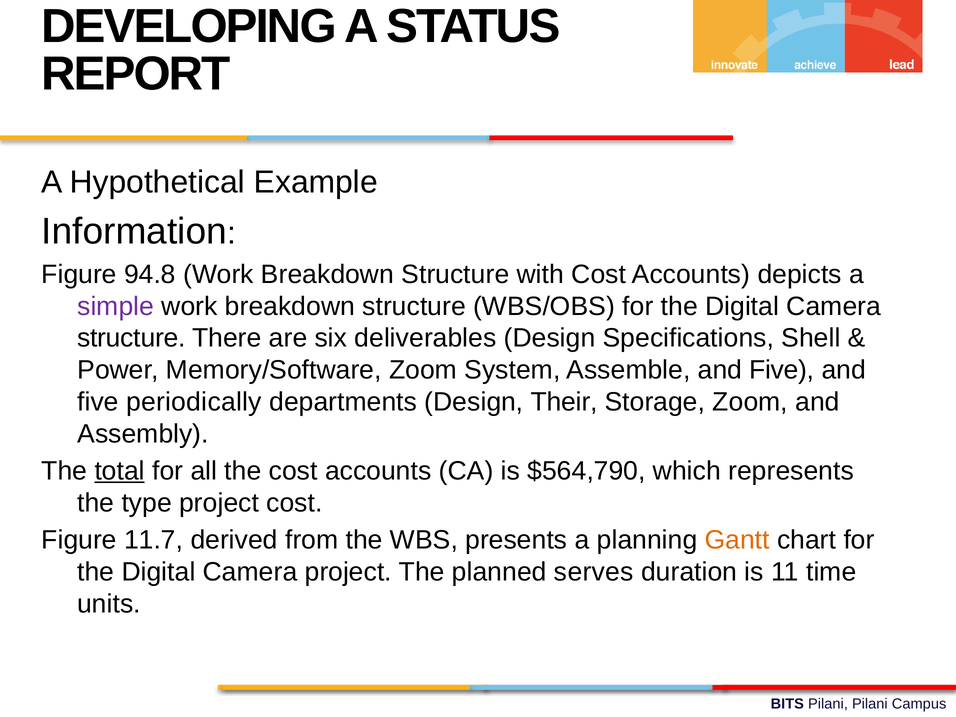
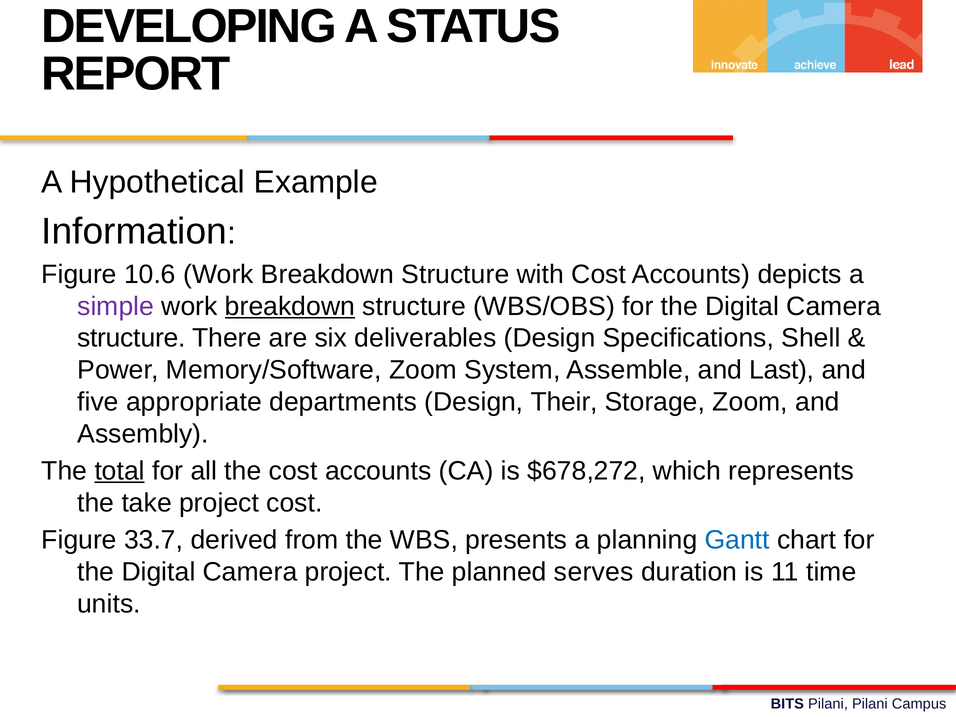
94.8: 94.8 -> 10.6
breakdown at (290, 306) underline: none -> present
Assemble and Five: Five -> Last
periodically: periodically -> appropriate
$564,790: $564,790 -> $678,272
type: type -> take
11.7: 11.7 -> 33.7
Gantt colour: orange -> blue
